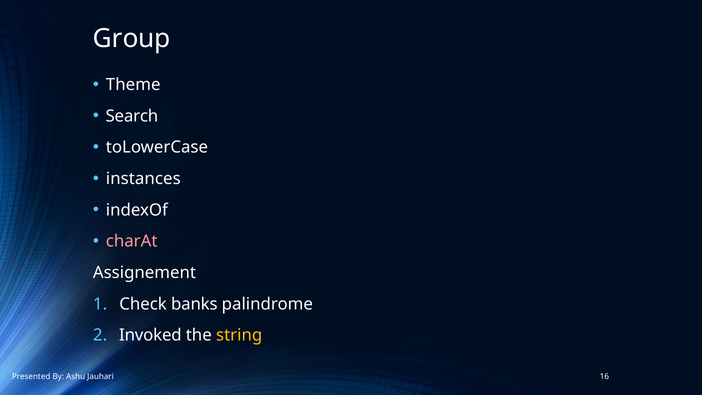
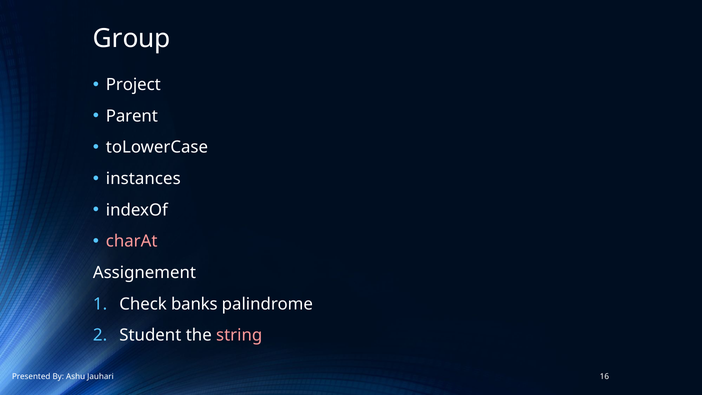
Theme: Theme -> Project
Search: Search -> Parent
Invoked: Invoked -> Student
string colour: yellow -> pink
